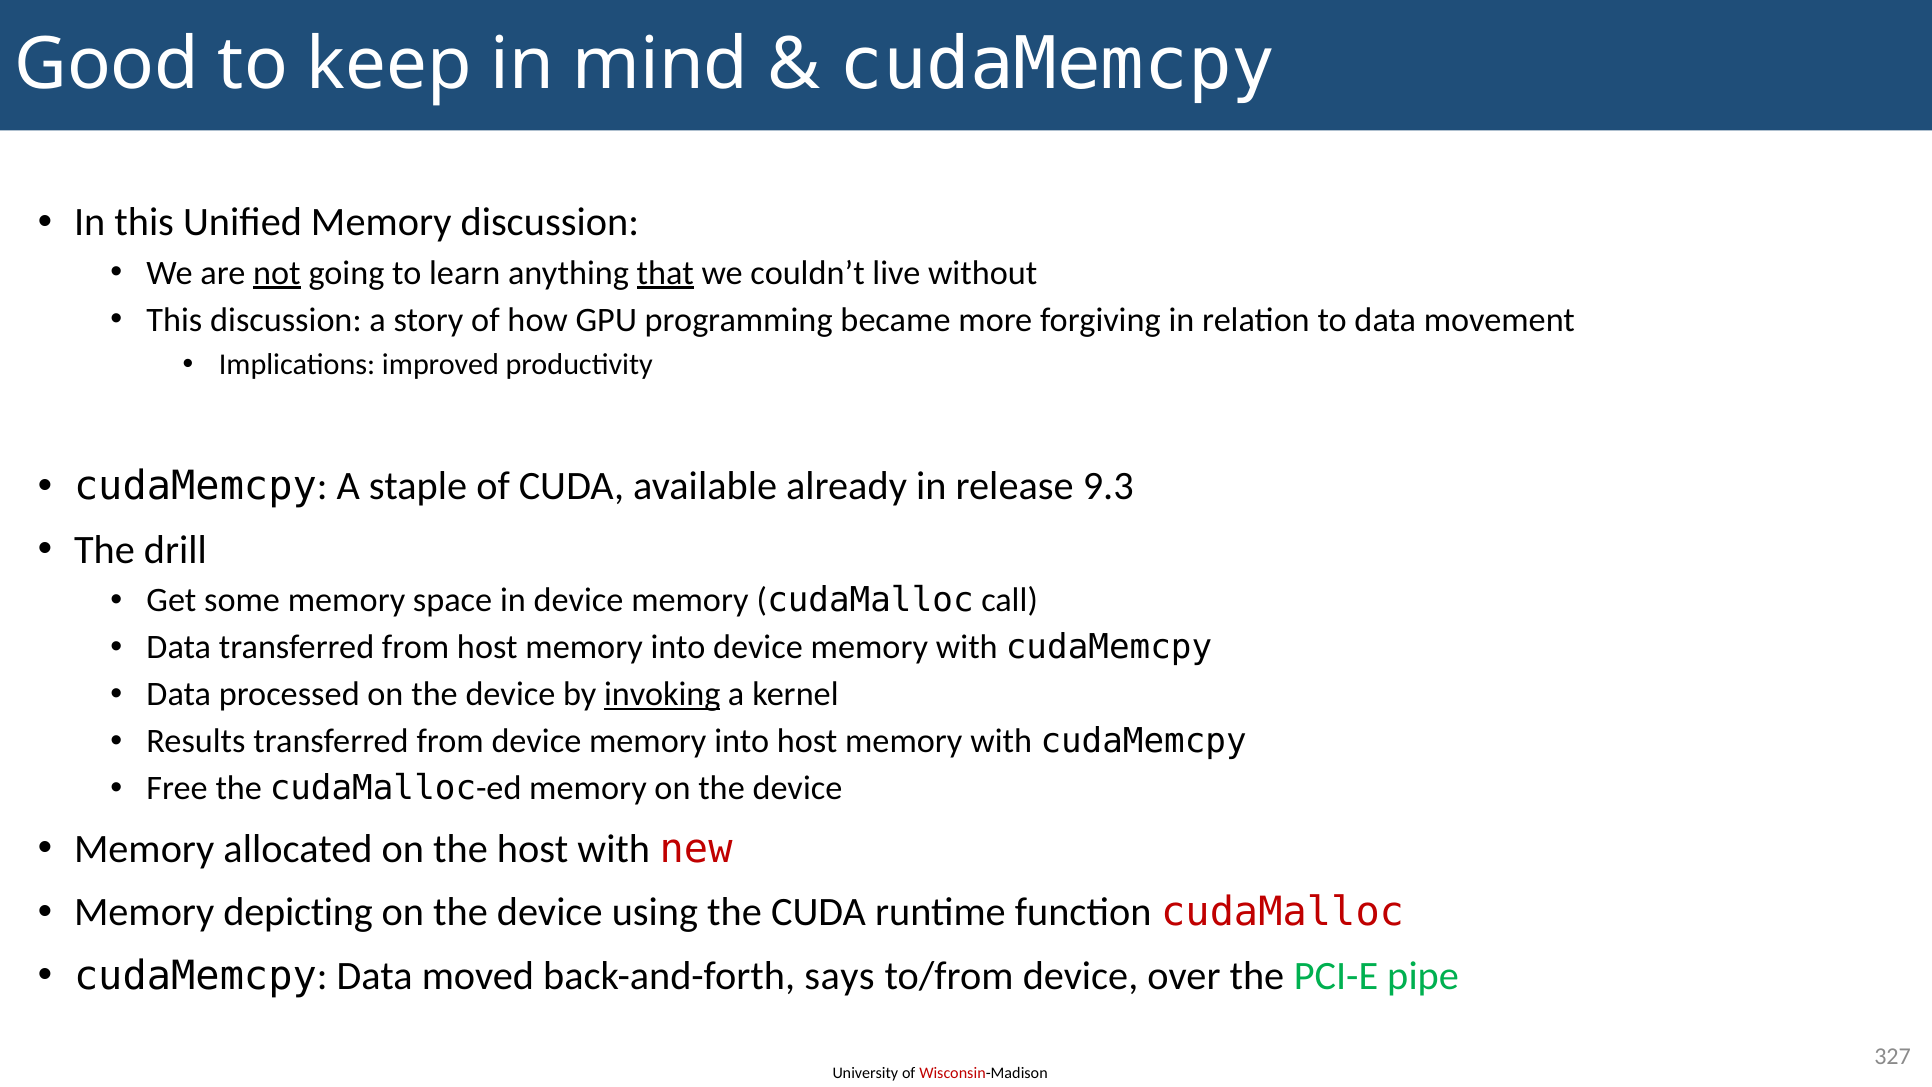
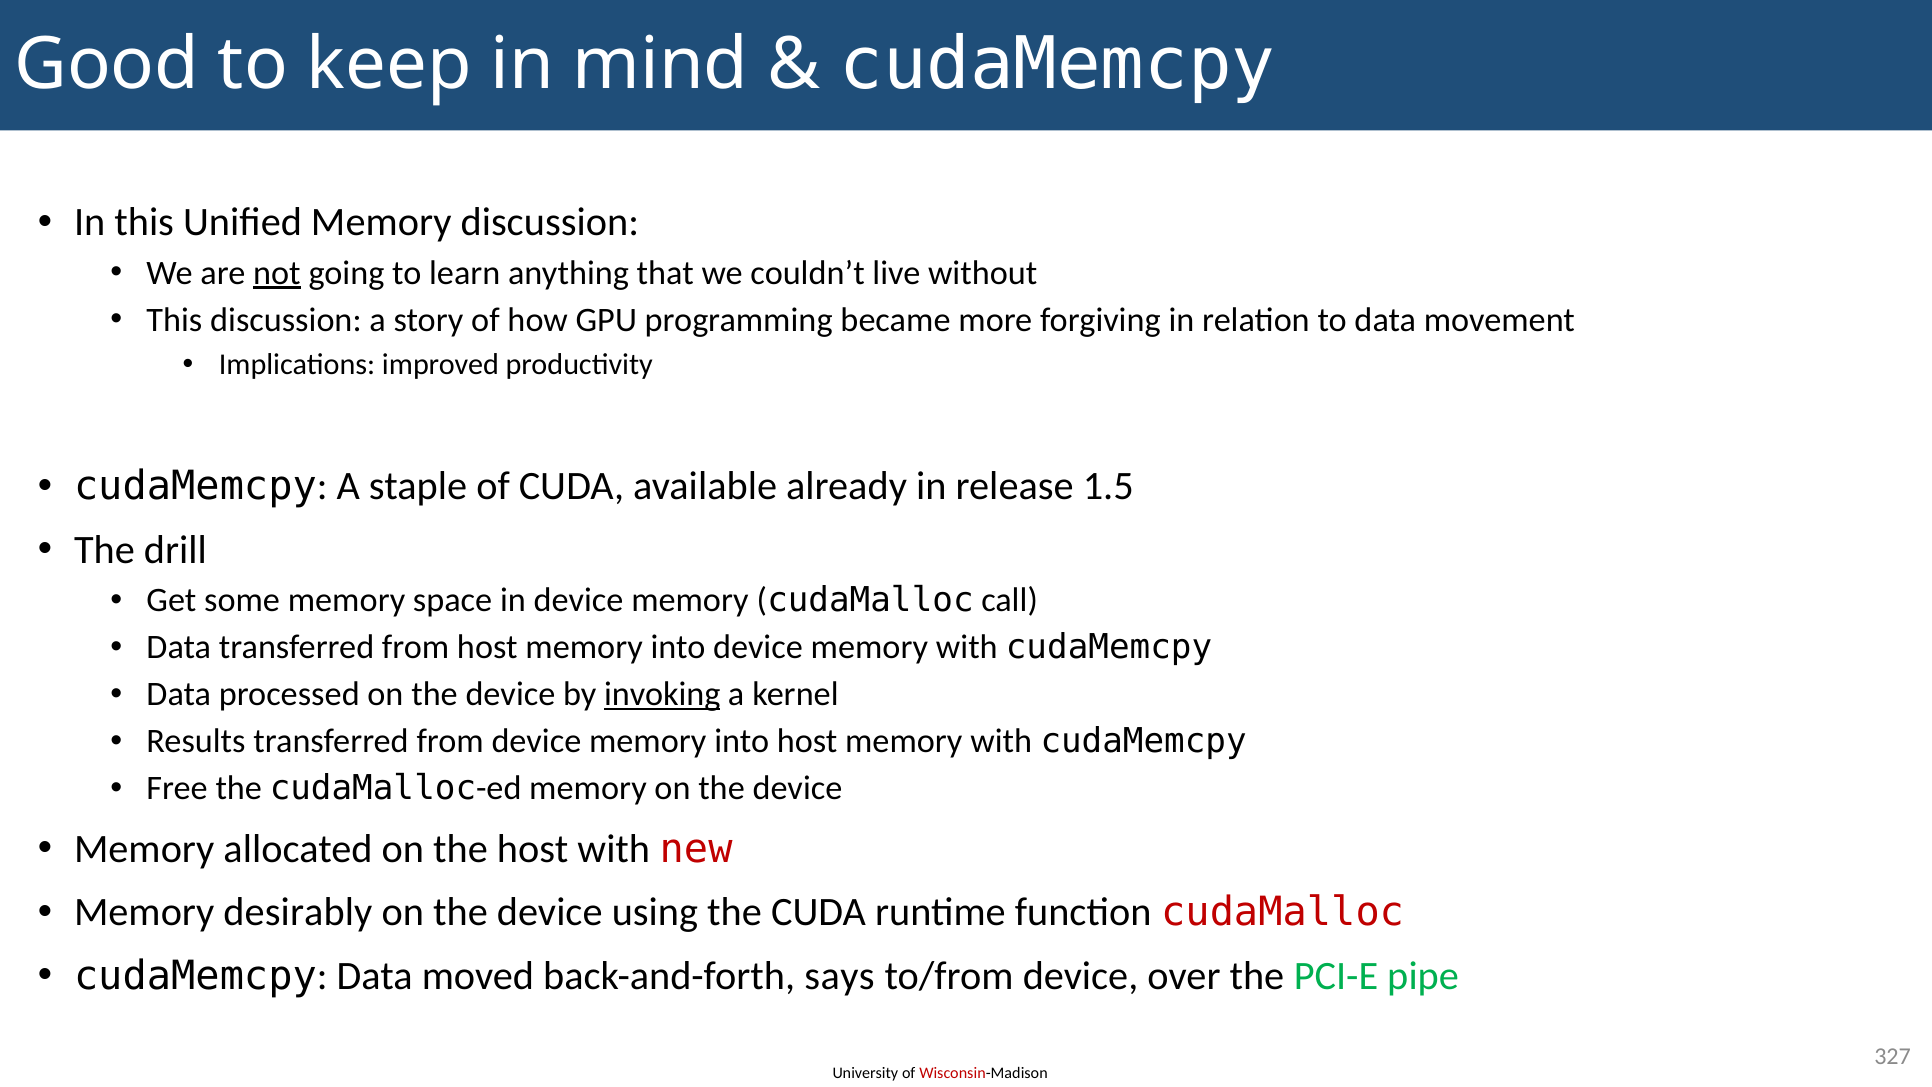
that underline: present -> none
9.3: 9.3 -> 1.5
depicting: depicting -> desirably
